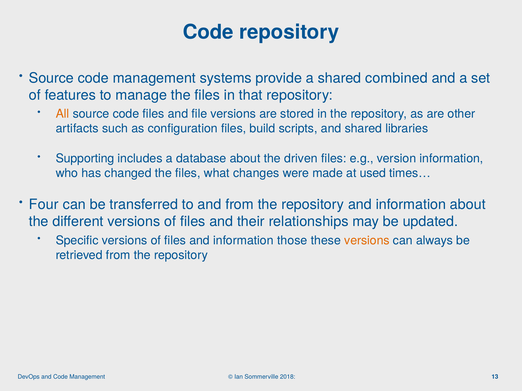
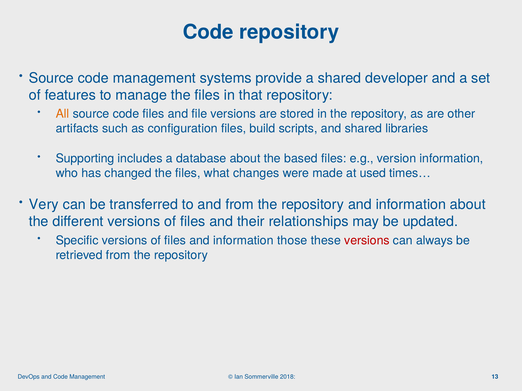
combined: combined -> developer
driven: driven -> based
Four: Four -> Very
versions at (367, 241) colour: orange -> red
